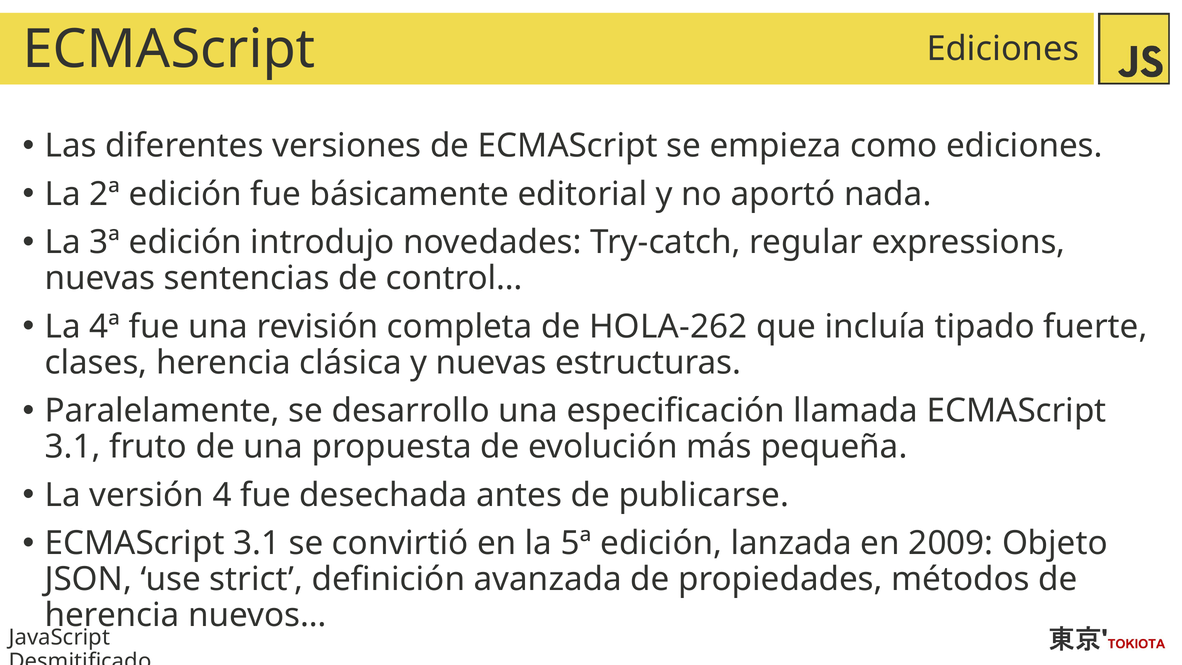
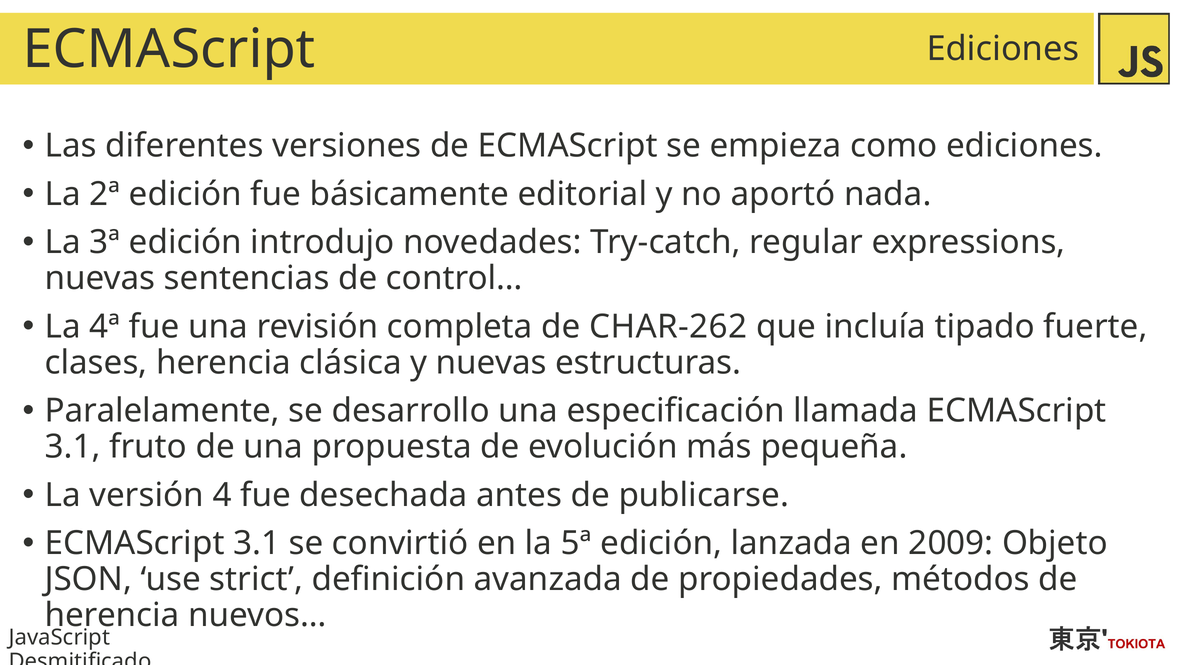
HOLA-262: HOLA-262 -> CHAR-262
